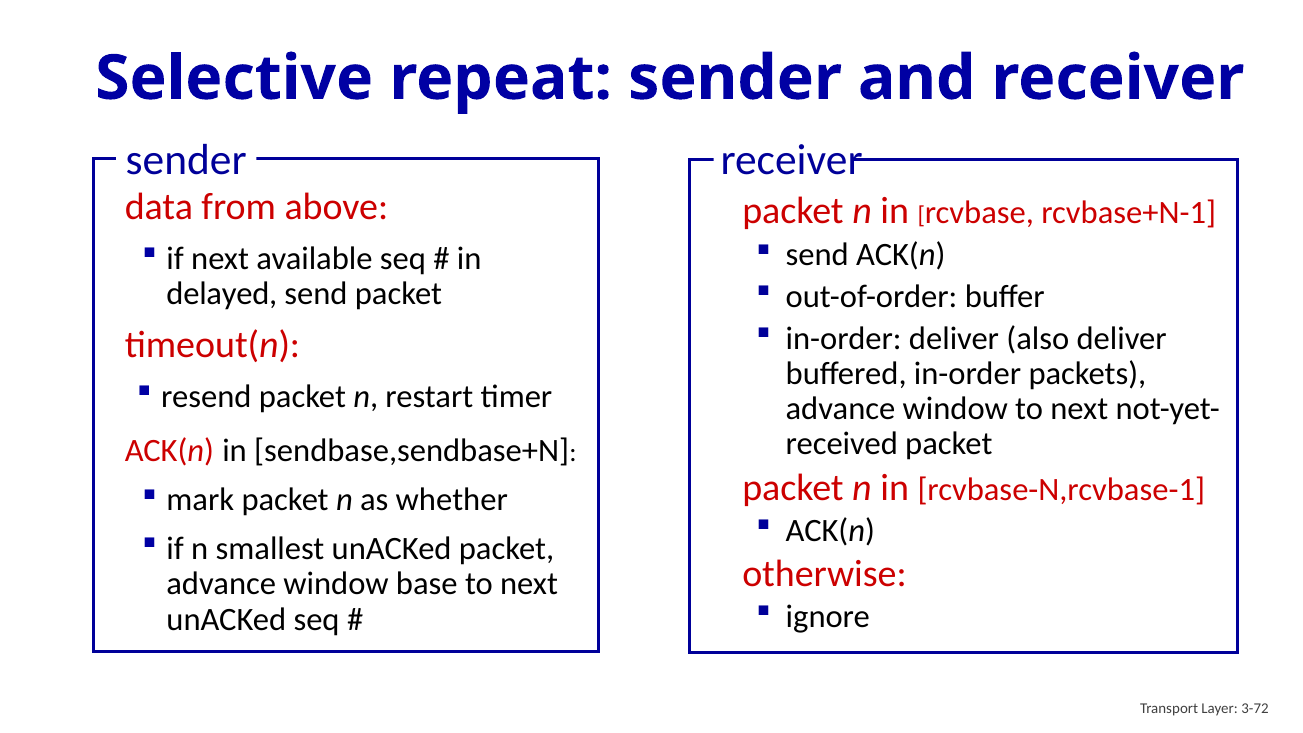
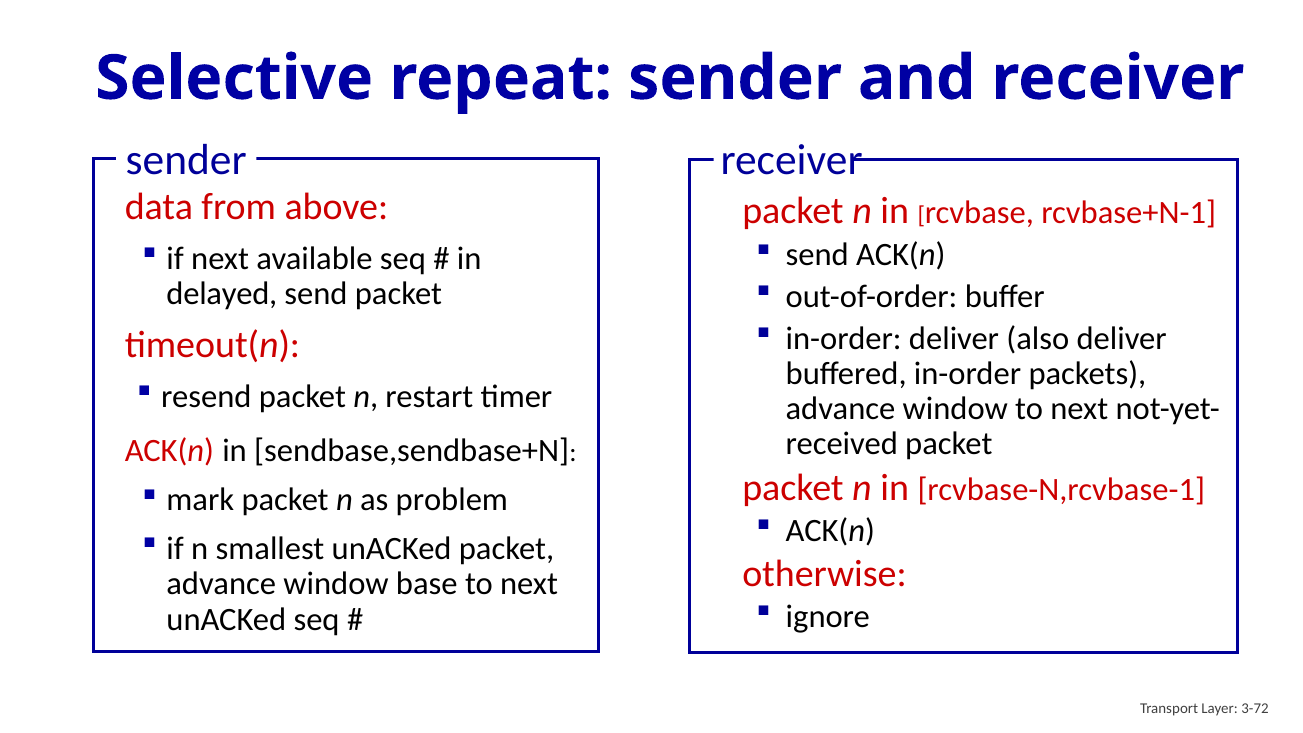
whether: whether -> problem
